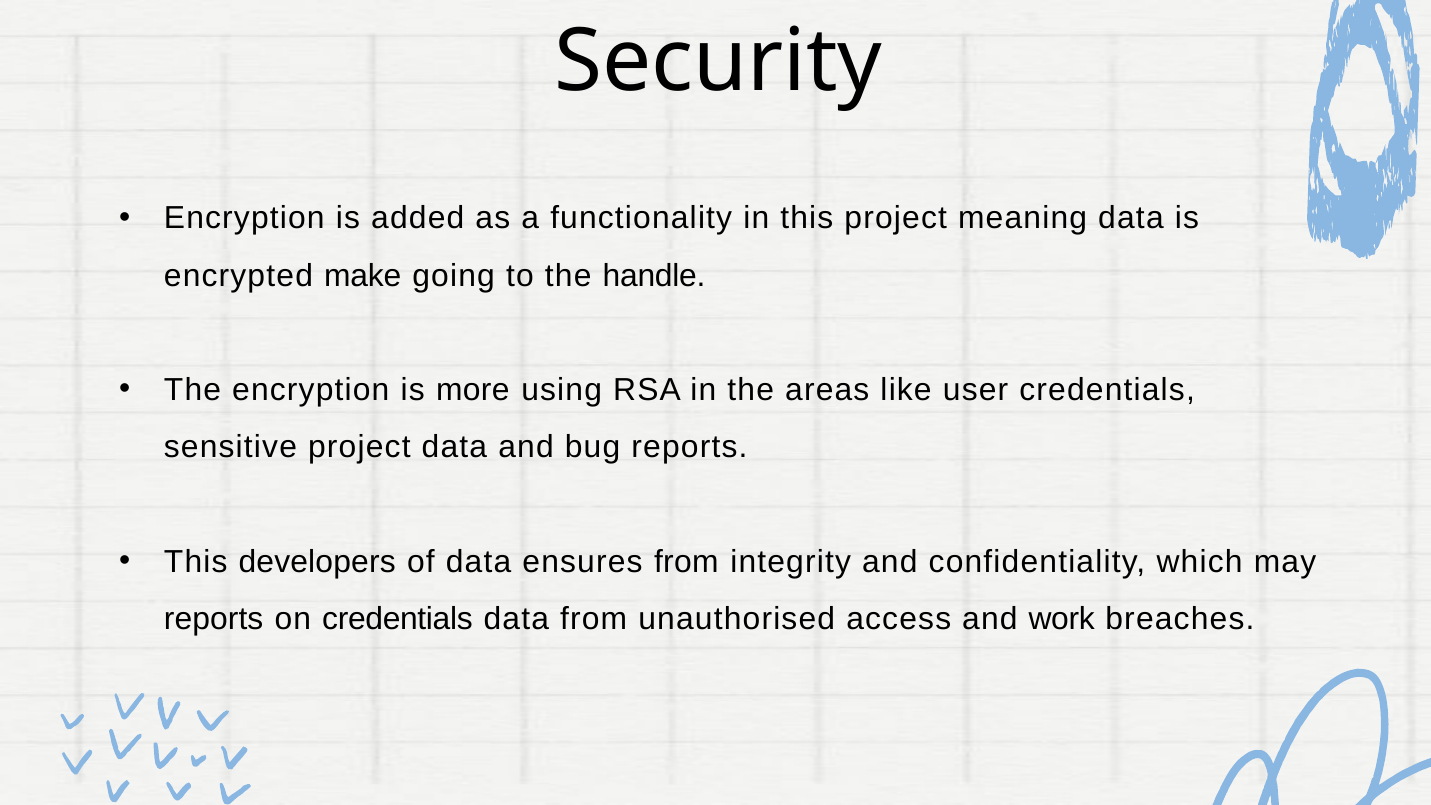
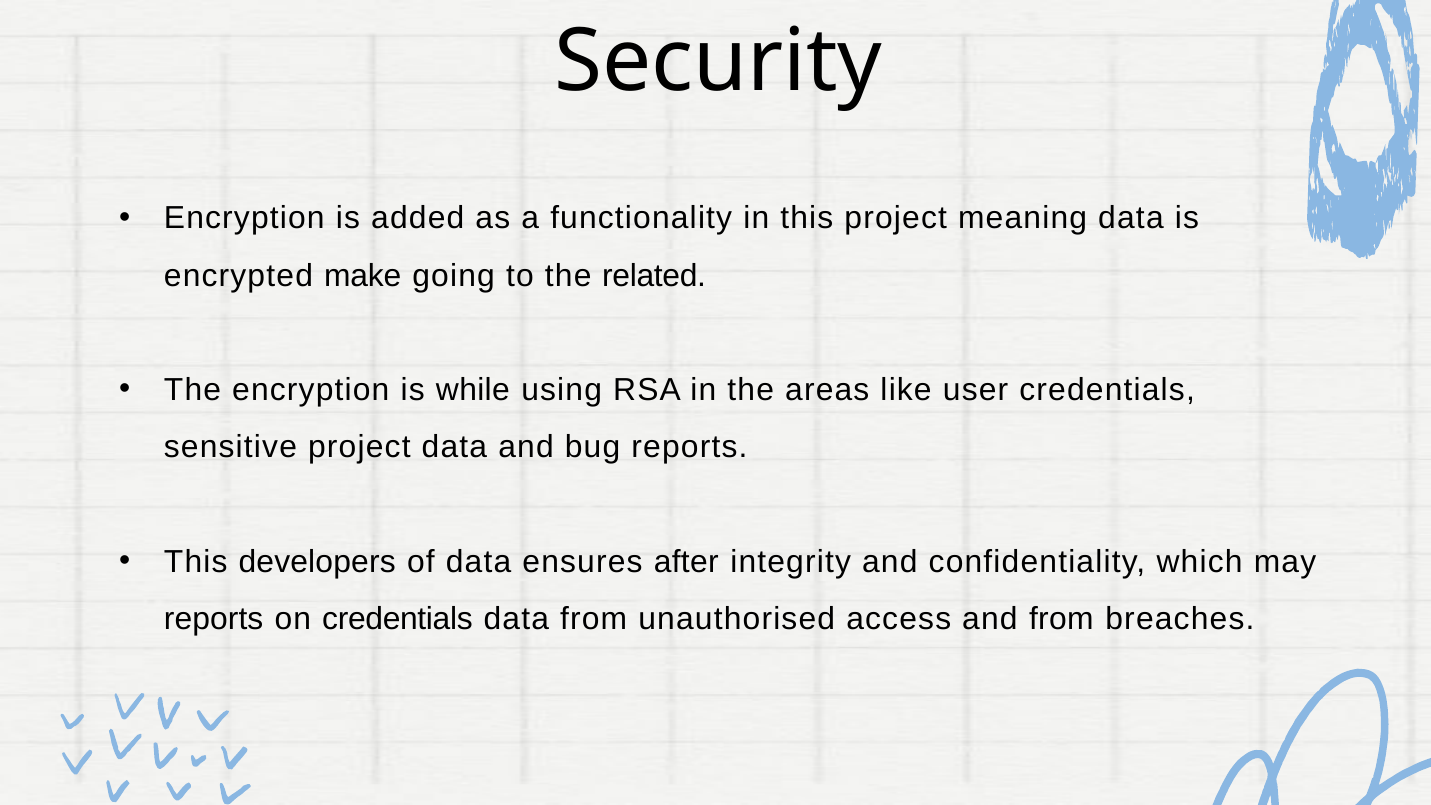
handle: handle -> related
more: more -> while
ensures from: from -> after
and work: work -> from
